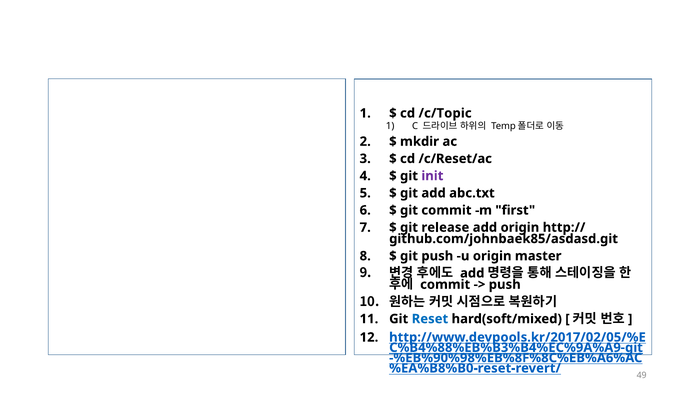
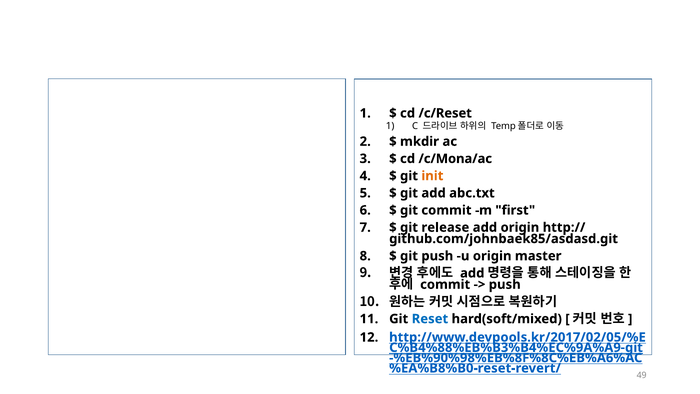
/c/Topic: /c/Topic -> /c/Reset
/c/Reset/ac: /c/Reset/ac -> /c/Mona/ac
init colour: purple -> orange
